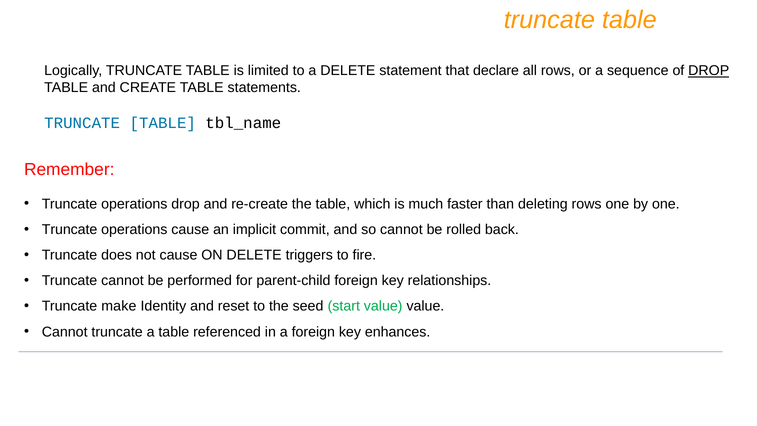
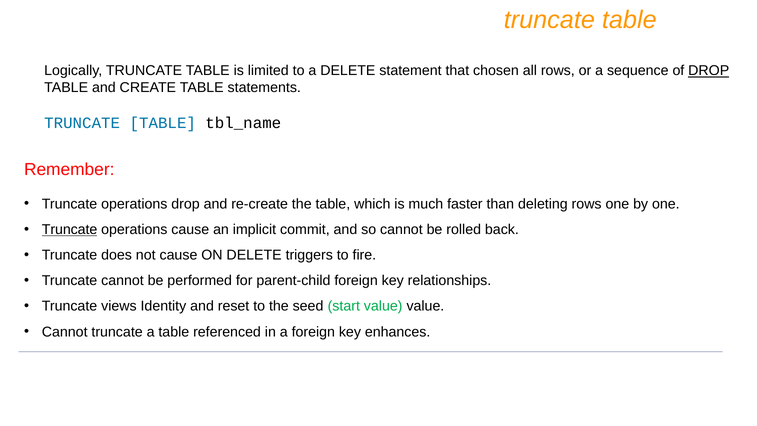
declare: declare -> chosen
Truncate at (70, 230) underline: none -> present
make: make -> views
